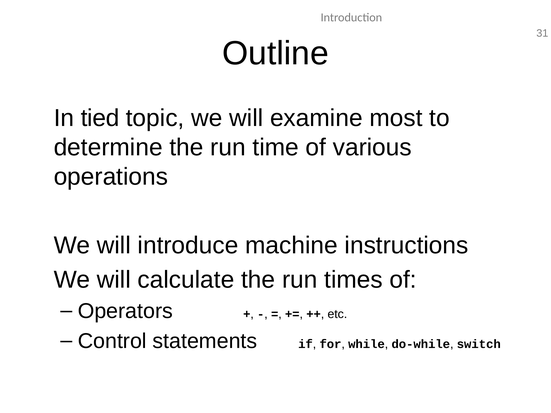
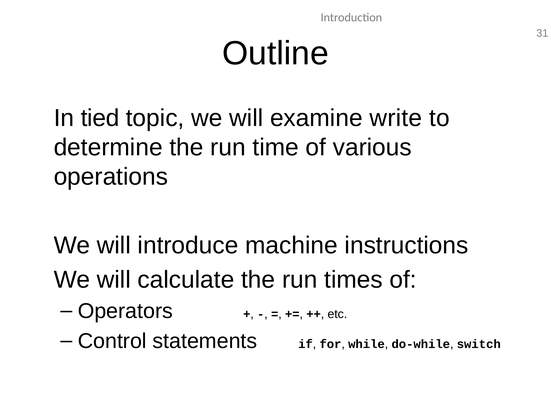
most: most -> write
